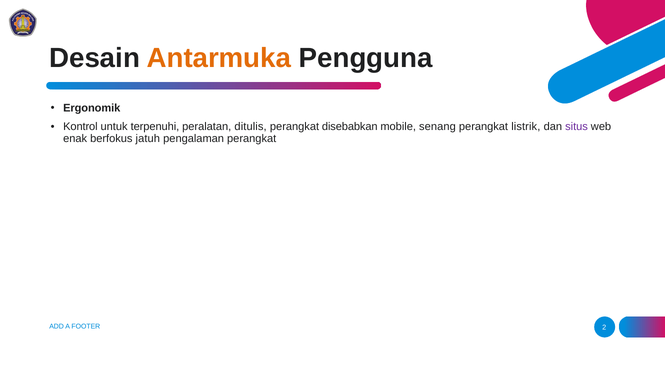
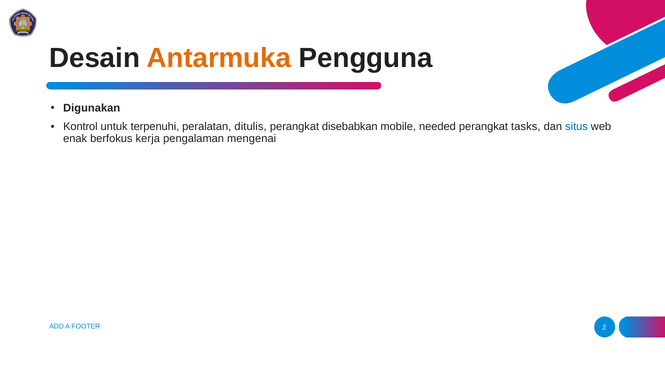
Ergonomik: Ergonomik -> Digunakan
senang: senang -> needed
listrik: listrik -> tasks
situs colour: purple -> blue
jatuh: jatuh -> kerja
pengalaman perangkat: perangkat -> mengenai
